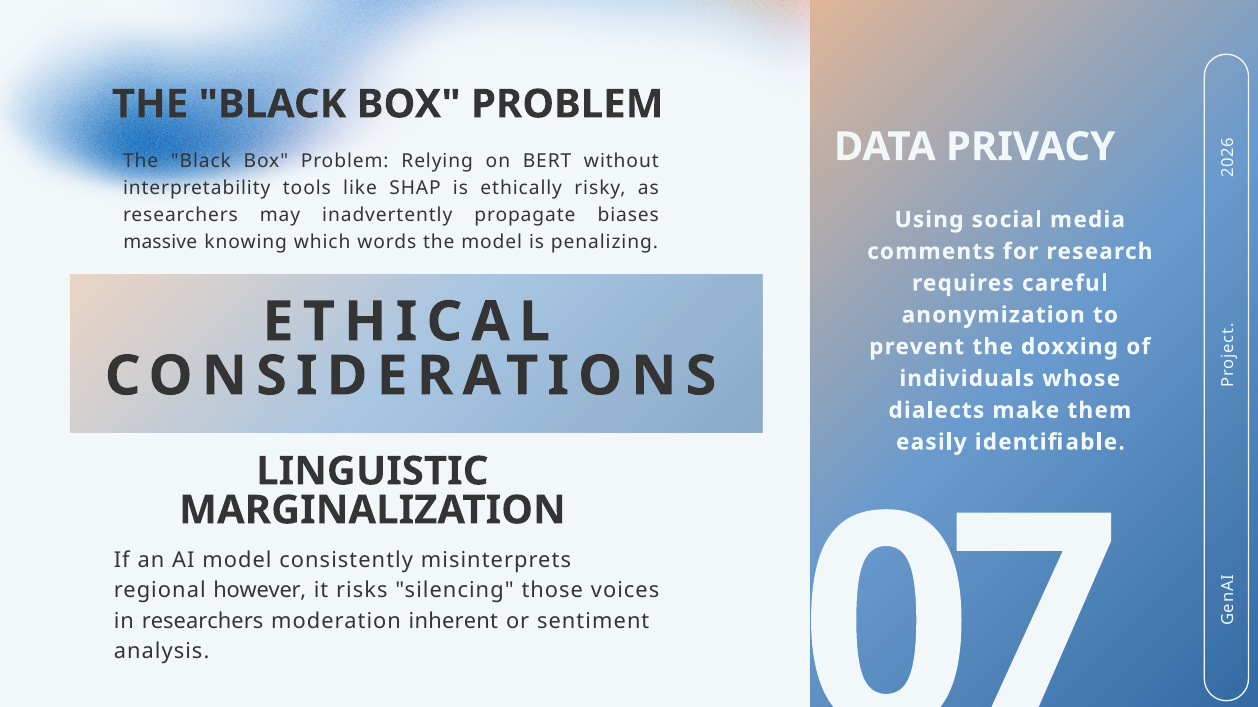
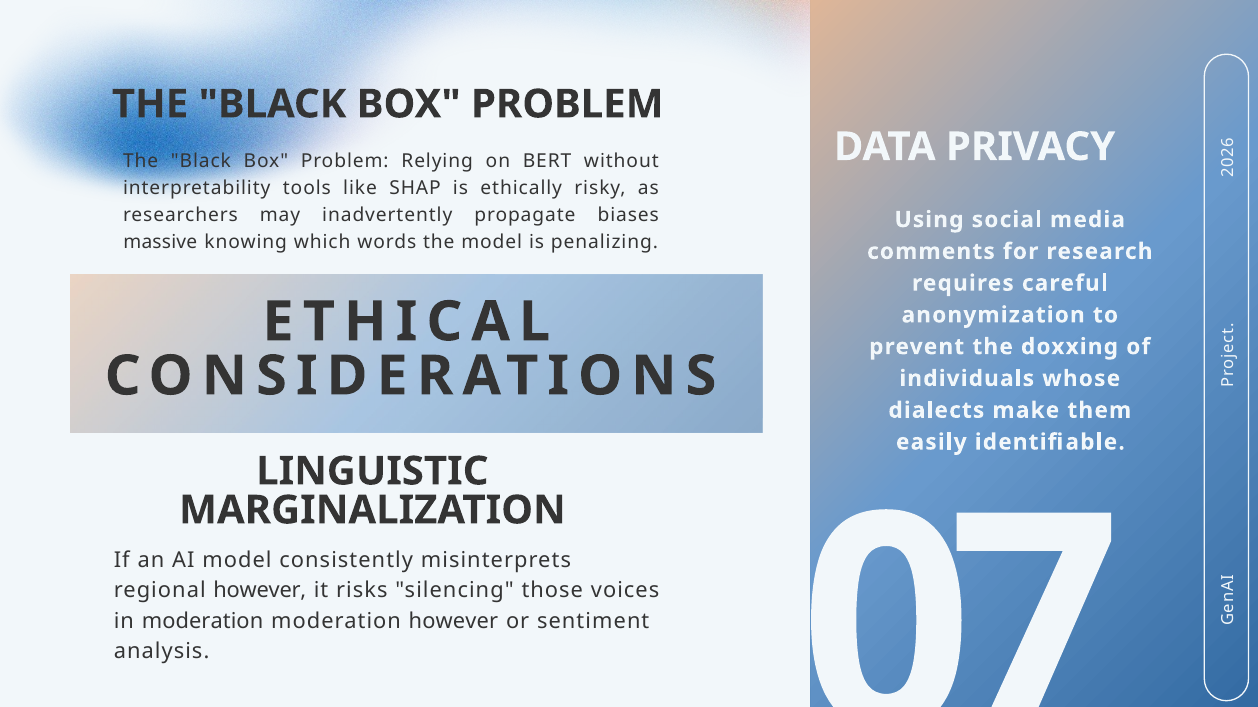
in researchers: researchers -> moderation
moderation inherent: inherent -> however
